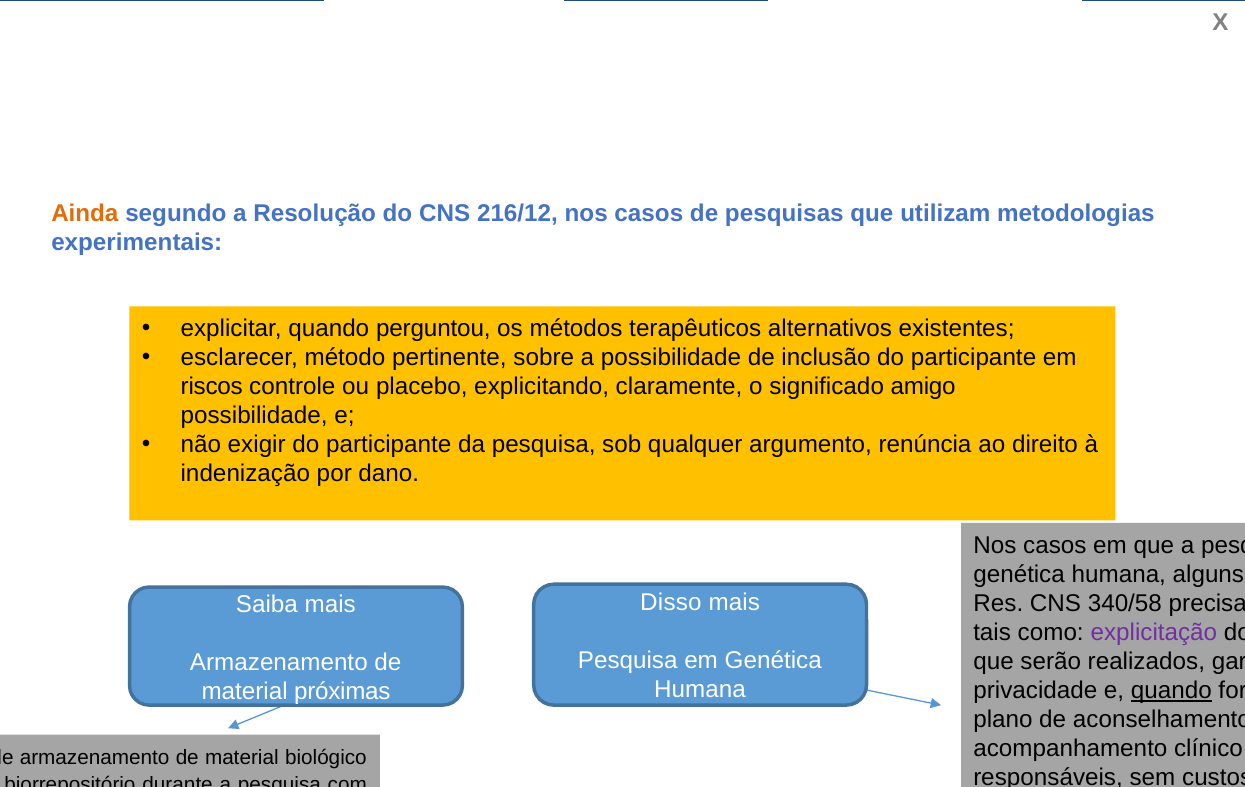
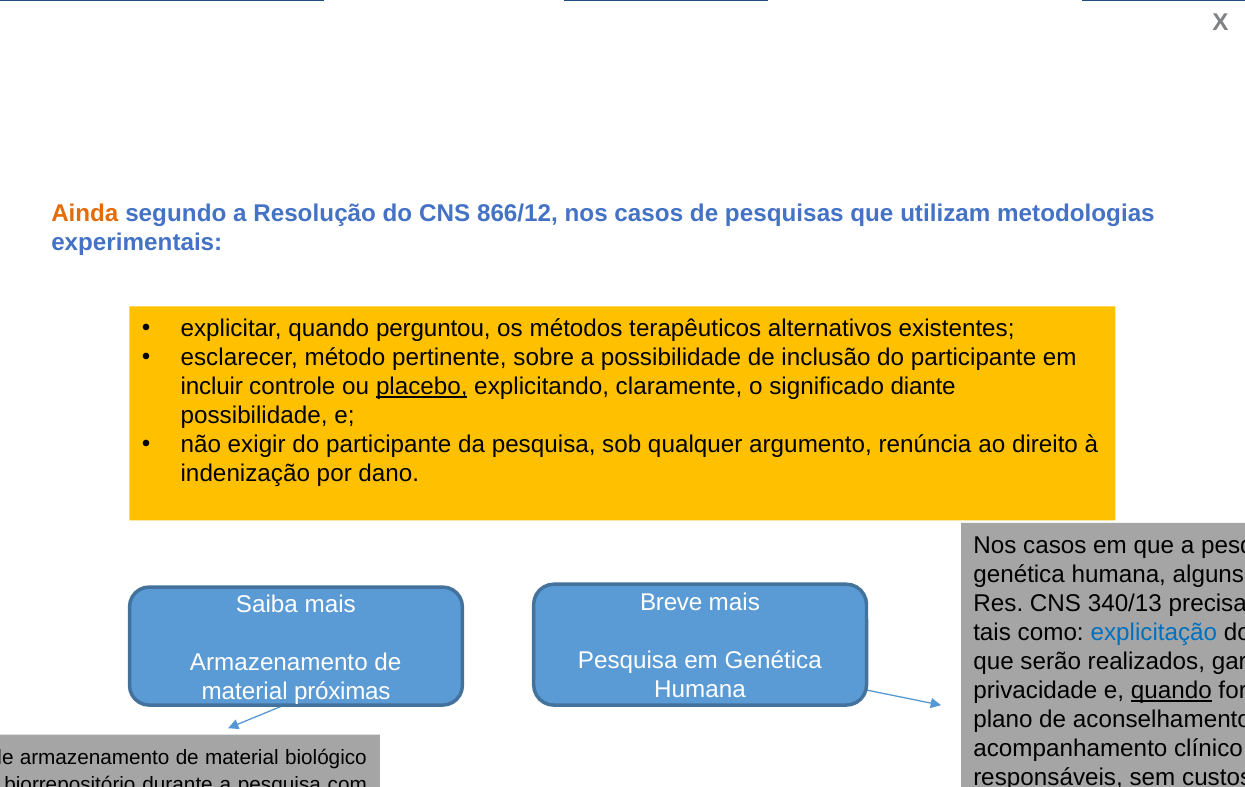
216/12: 216/12 -> 866/12
riscos at (212, 387): riscos -> incluir
placebo underline: none -> present
amigo: amigo -> diante
Disso: Disso -> Breve
340/58: 340/58 -> 340/13
explicitação colour: purple -> blue
